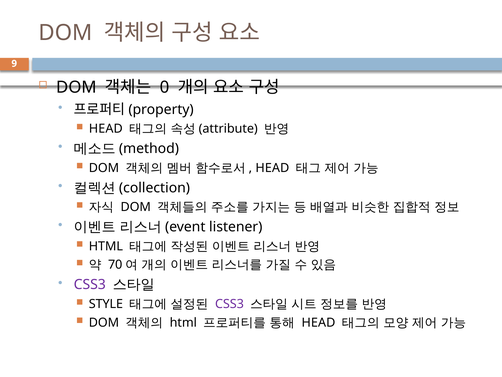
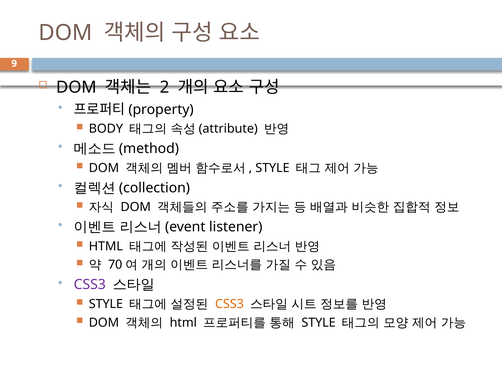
0: 0 -> 2
HEAD at (106, 129): HEAD -> BODY
HEAD at (272, 168): HEAD -> STYLE
CSS3 at (229, 304) colour: purple -> orange
HEAD at (318, 322): HEAD -> STYLE
